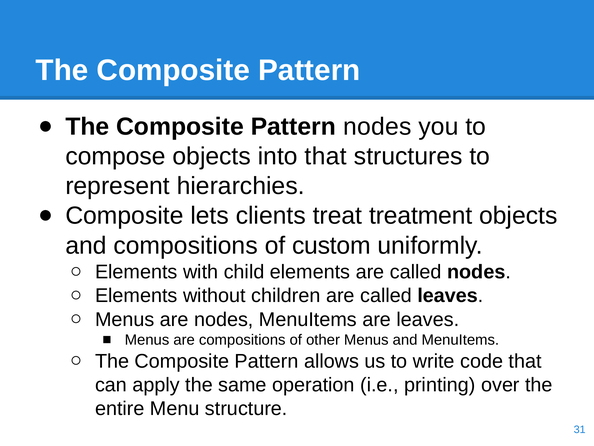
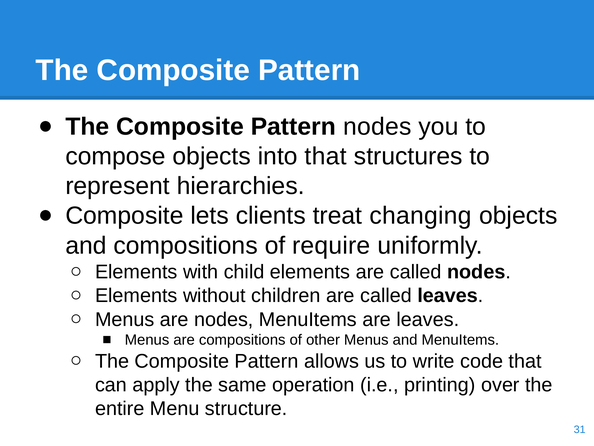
treatment: treatment -> changing
custom: custom -> require
